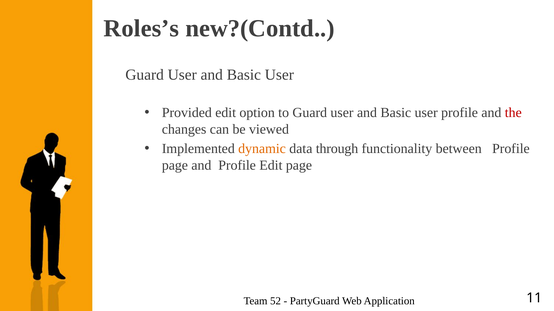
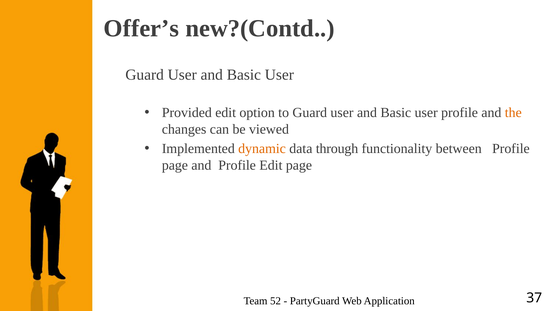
Roles’s: Roles’s -> Offer’s
the colour: red -> orange
11: 11 -> 37
